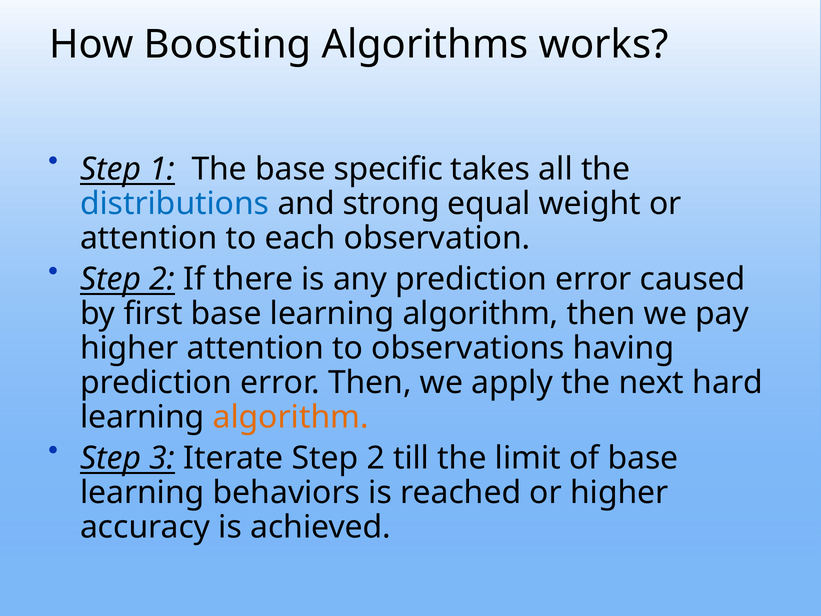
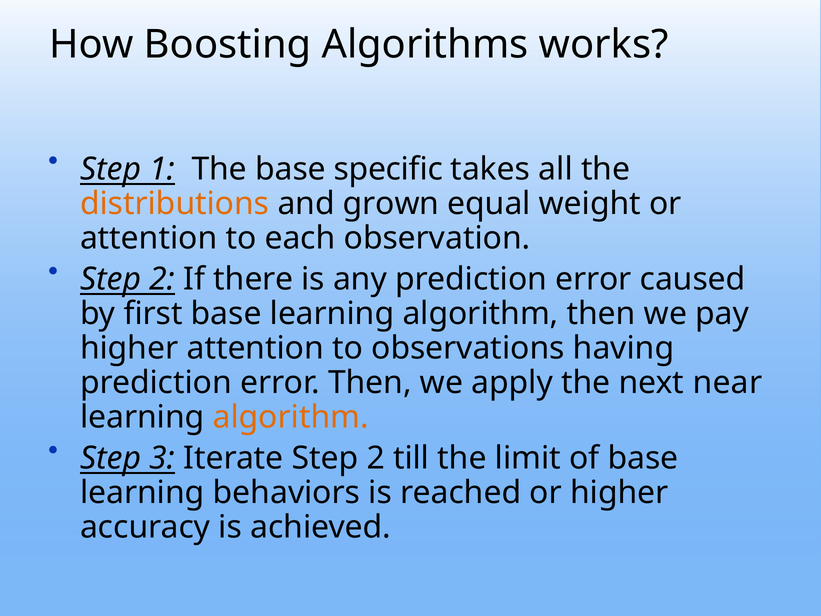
distributions colour: blue -> orange
strong: strong -> grown
hard: hard -> near
